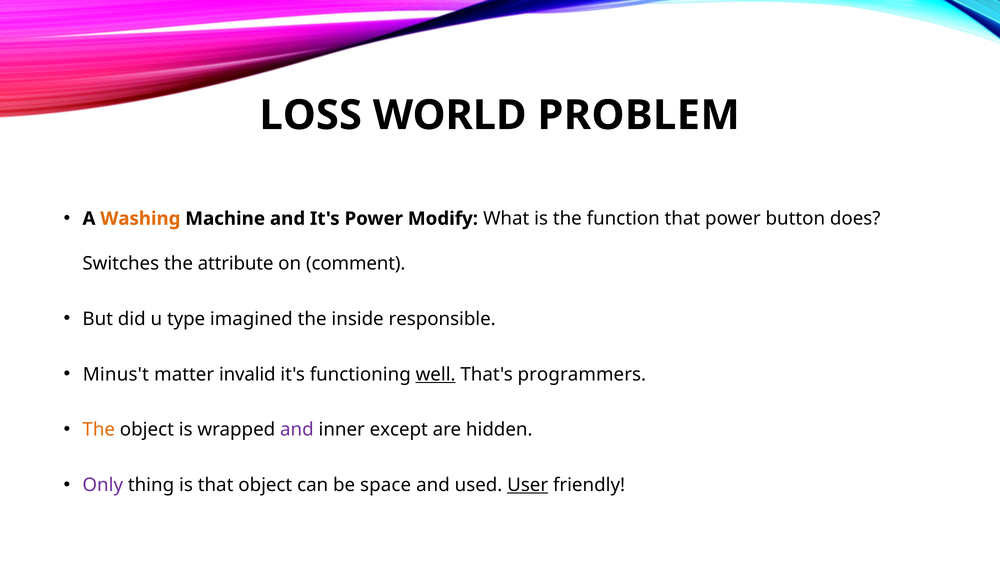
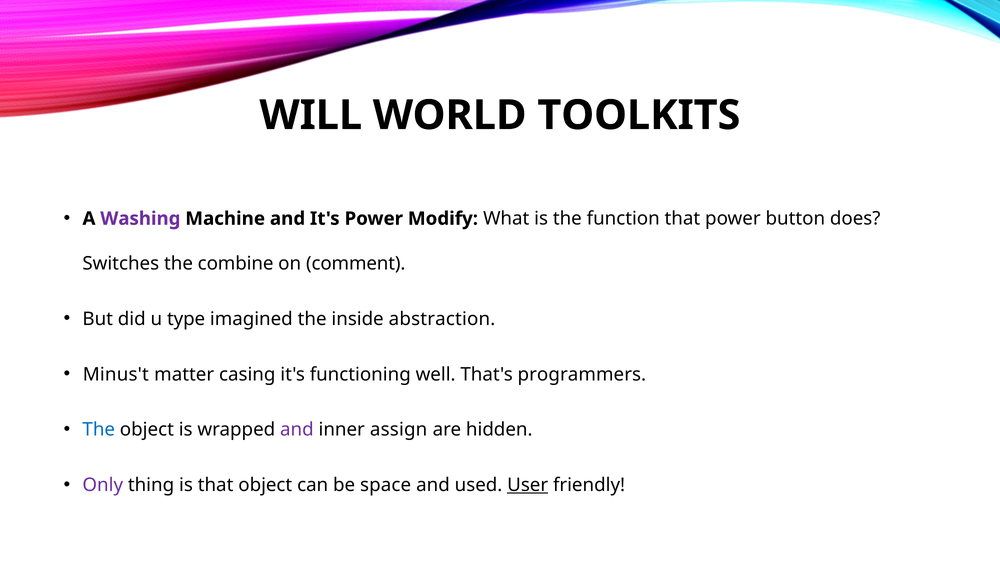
LOSS: LOSS -> WILL
PROBLEM: PROBLEM -> TOOLKITS
Washing colour: orange -> purple
attribute: attribute -> combine
responsible: responsible -> abstraction
invalid: invalid -> casing
well underline: present -> none
The at (99, 430) colour: orange -> blue
except: except -> assign
